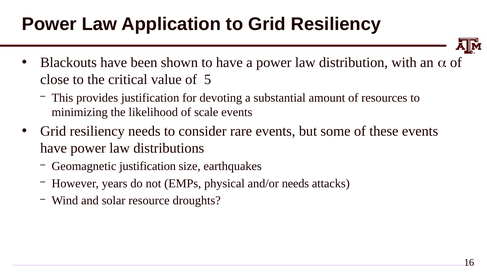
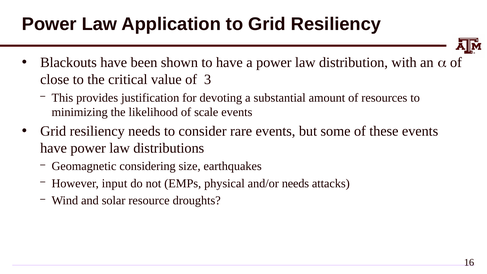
5: 5 -> 3
Geomagnetic justification: justification -> considering
years: years -> input
